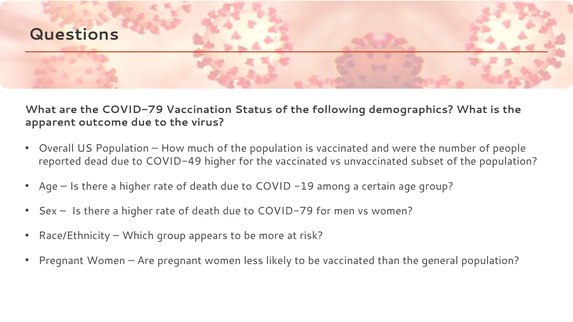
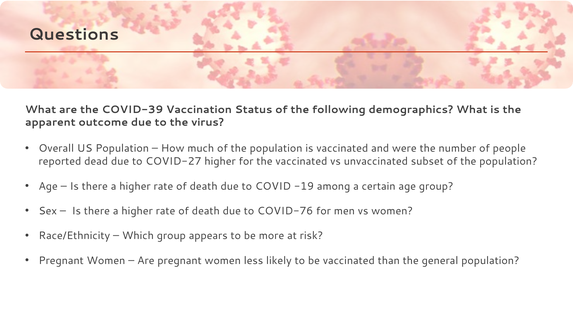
the COVID-79: COVID-79 -> COVID-39
COVID-49: COVID-49 -> COVID-27
to COVID-79: COVID-79 -> COVID-76
